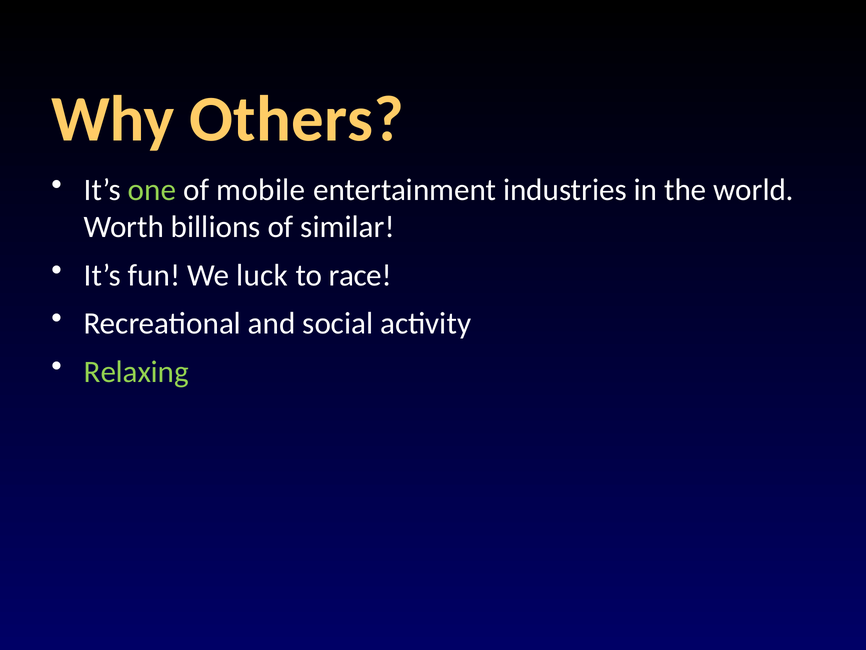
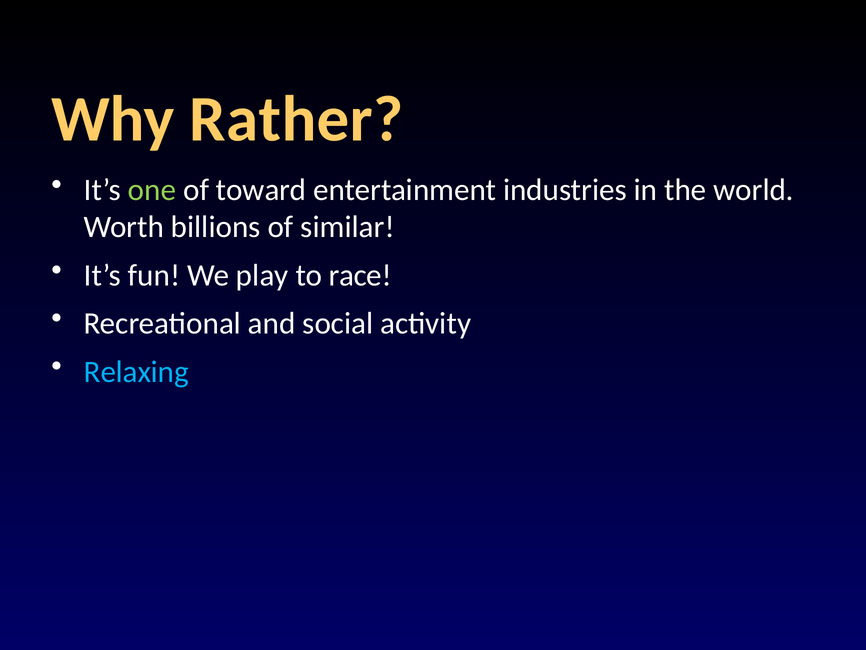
Others: Others -> Rather
mobile: mobile -> toward
luck: luck -> play
Relaxing colour: light green -> light blue
